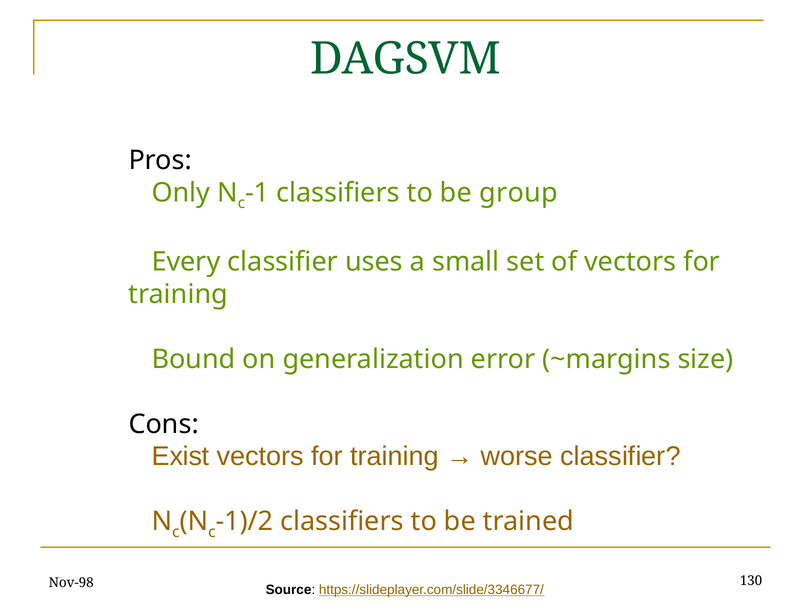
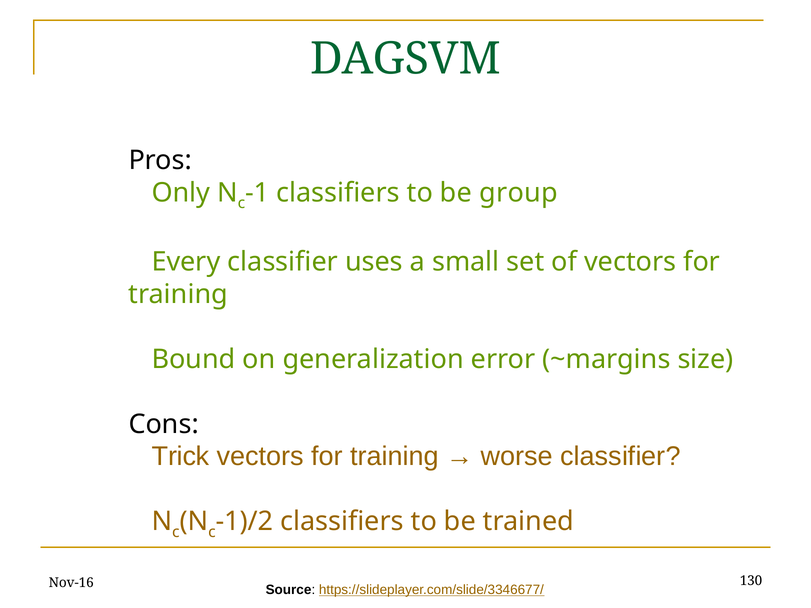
Exist: Exist -> Trick
Nov-98: Nov-98 -> Nov-16
